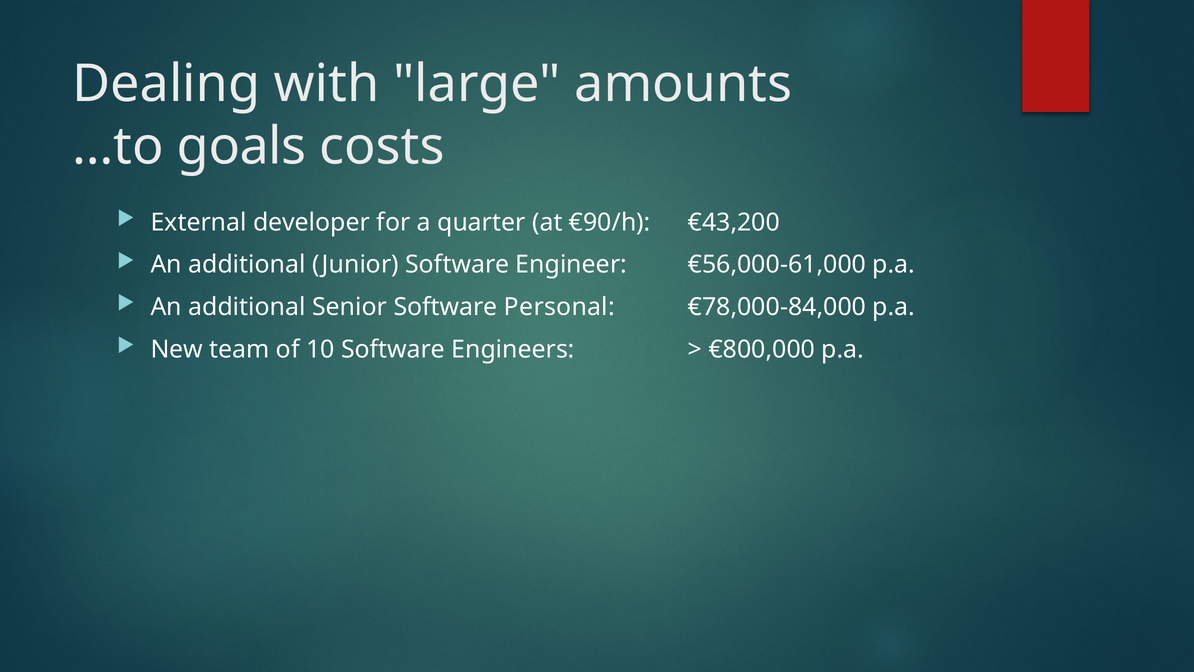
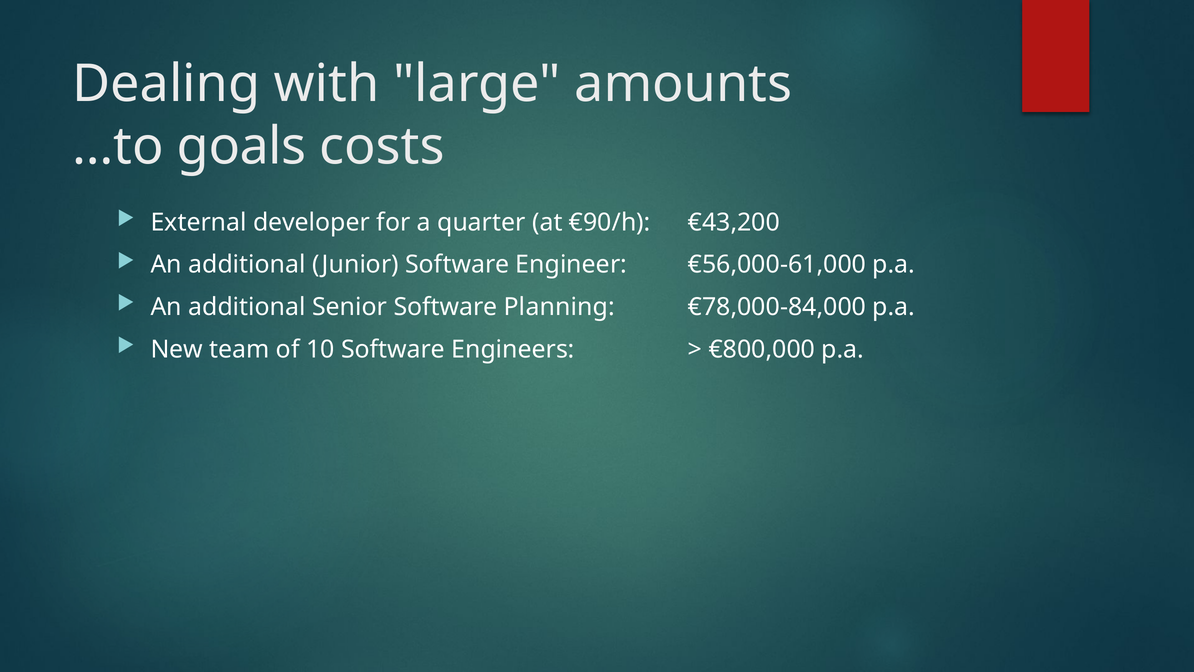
Personal: Personal -> Planning
